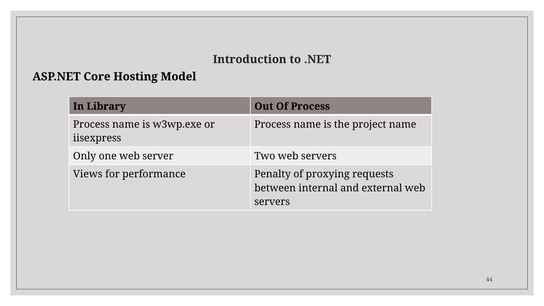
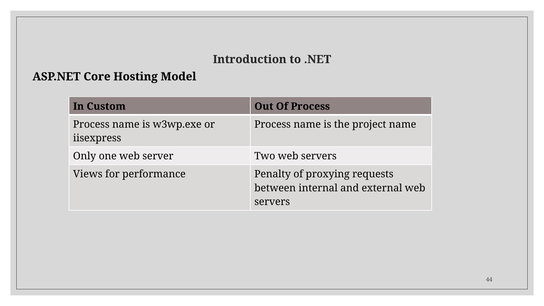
Library: Library -> Custom
